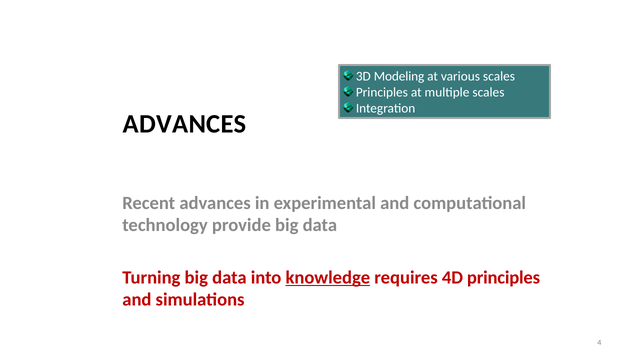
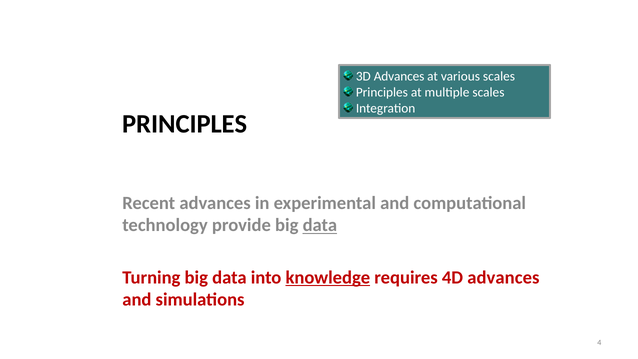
3D Modeling: Modeling -> Advances
ADVANCES at (185, 124): ADVANCES -> PRINCIPLES
data at (320, 225) underline: none -> present
4D principles: principles -> advances
